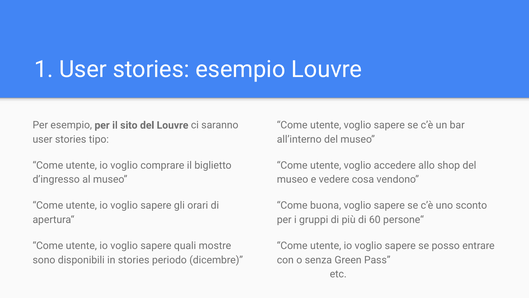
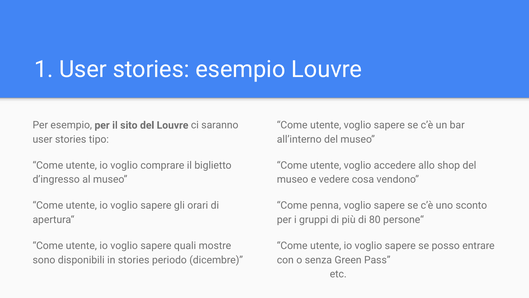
buona: buona -> penna
60: 60 -> 80
